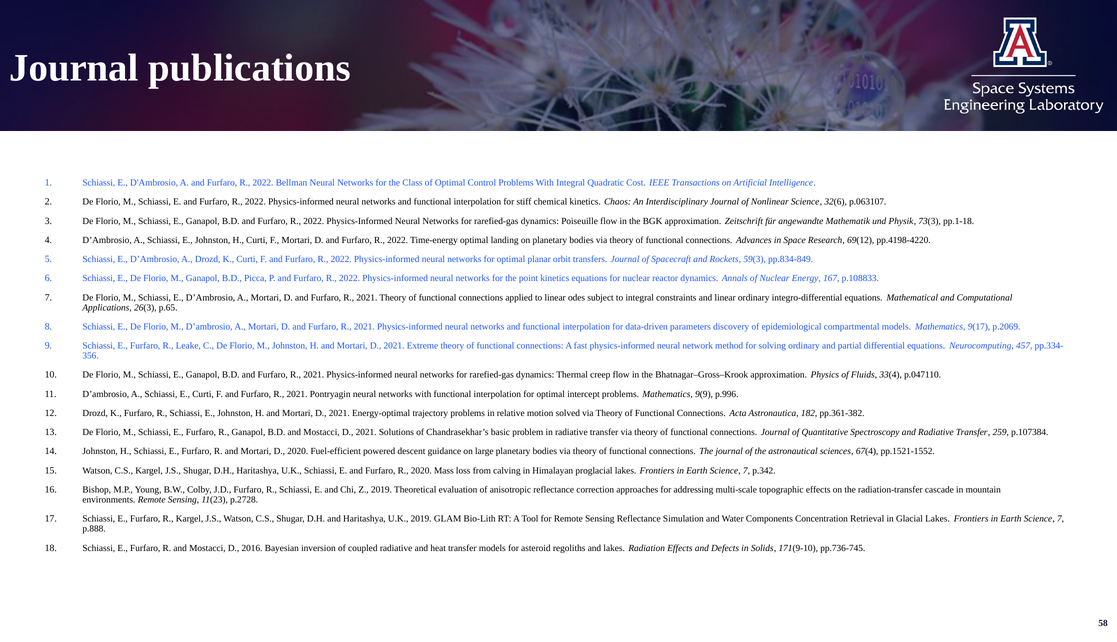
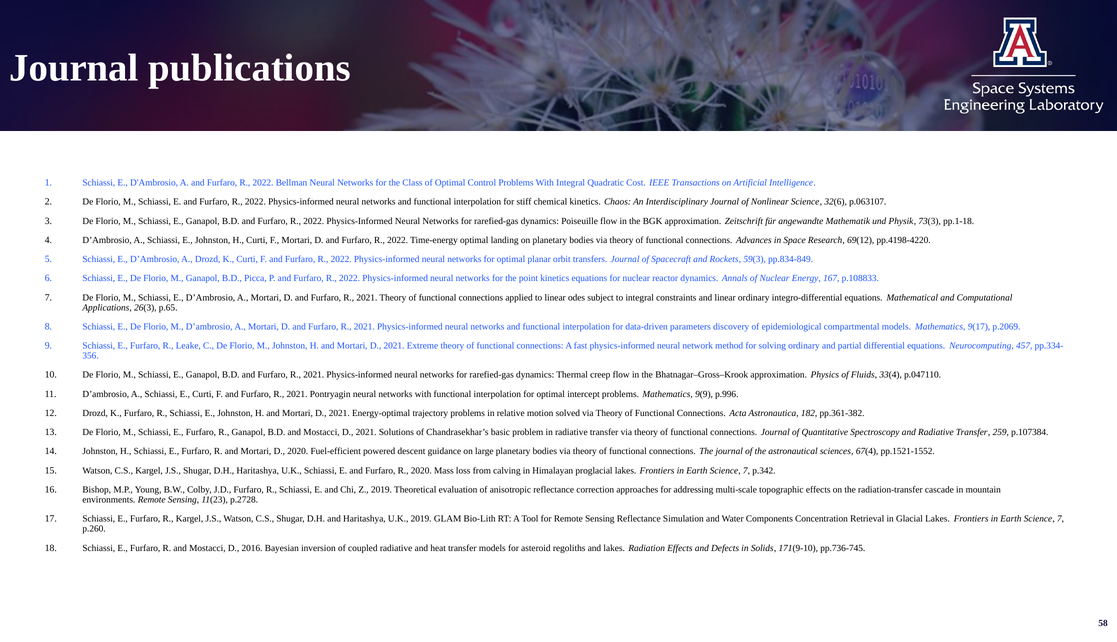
p.888: p.888 -> p.260
